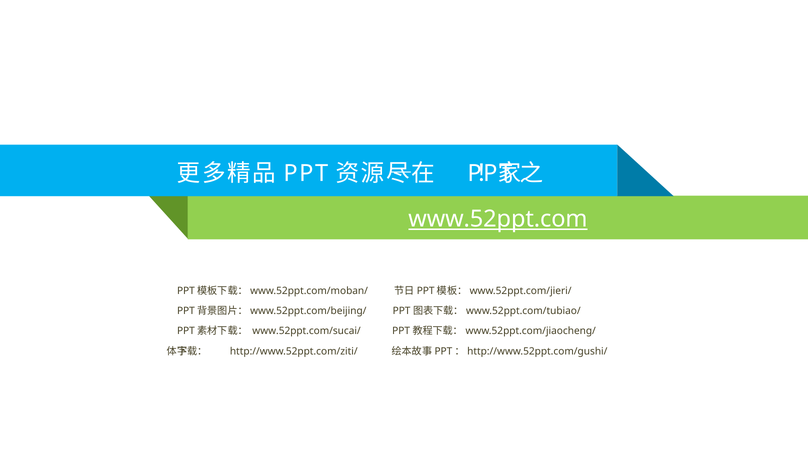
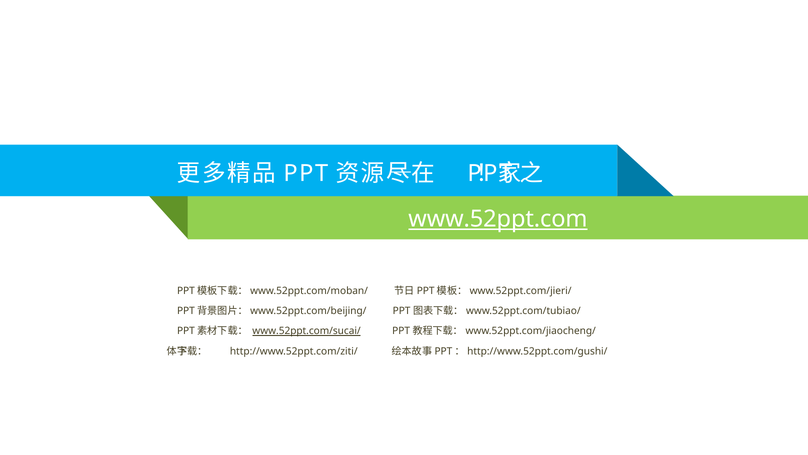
www.52ppt.com/sucai/ underline: none -> present
